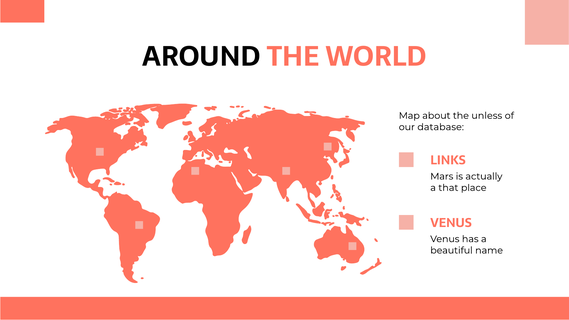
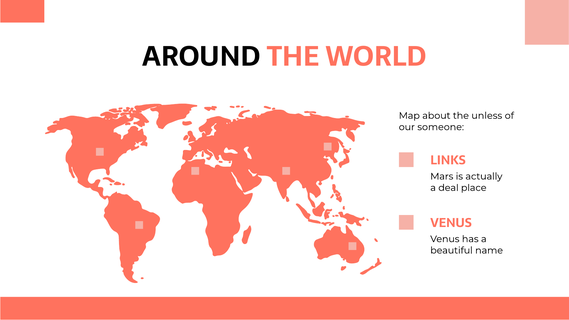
database: database -> someone
that: that -> deal
